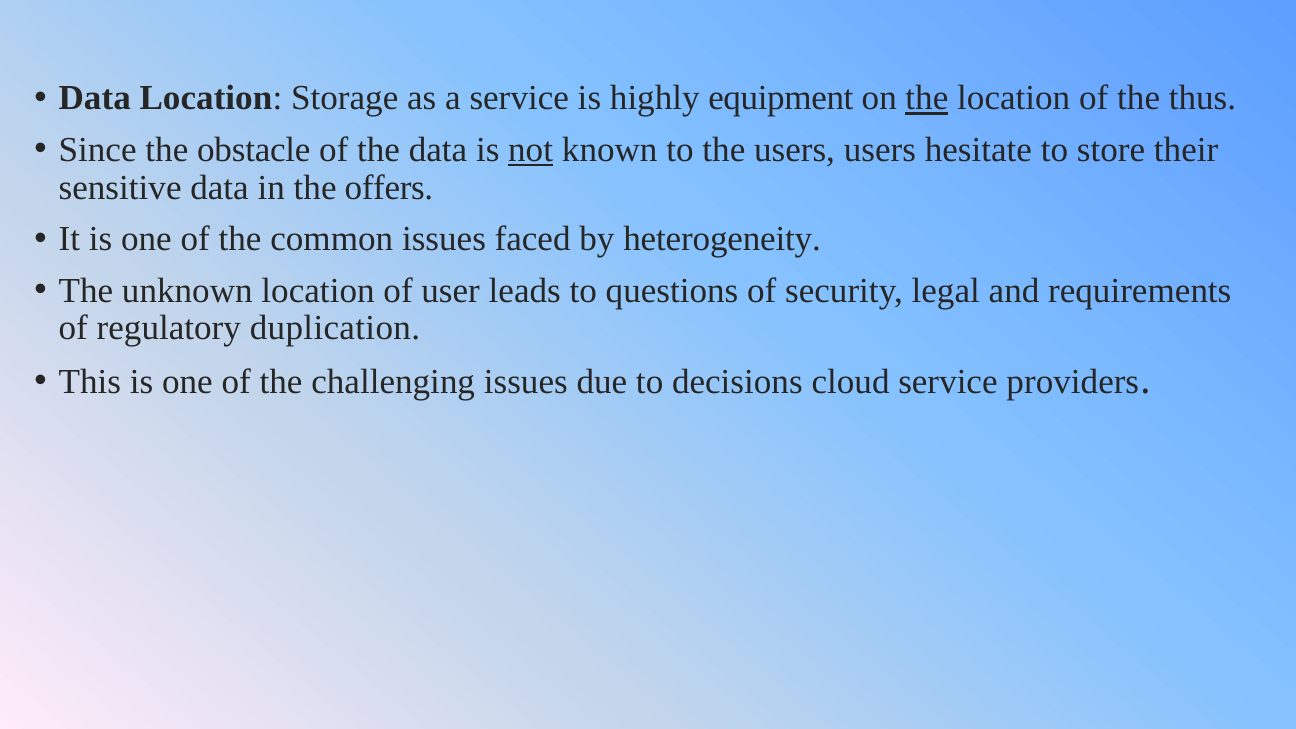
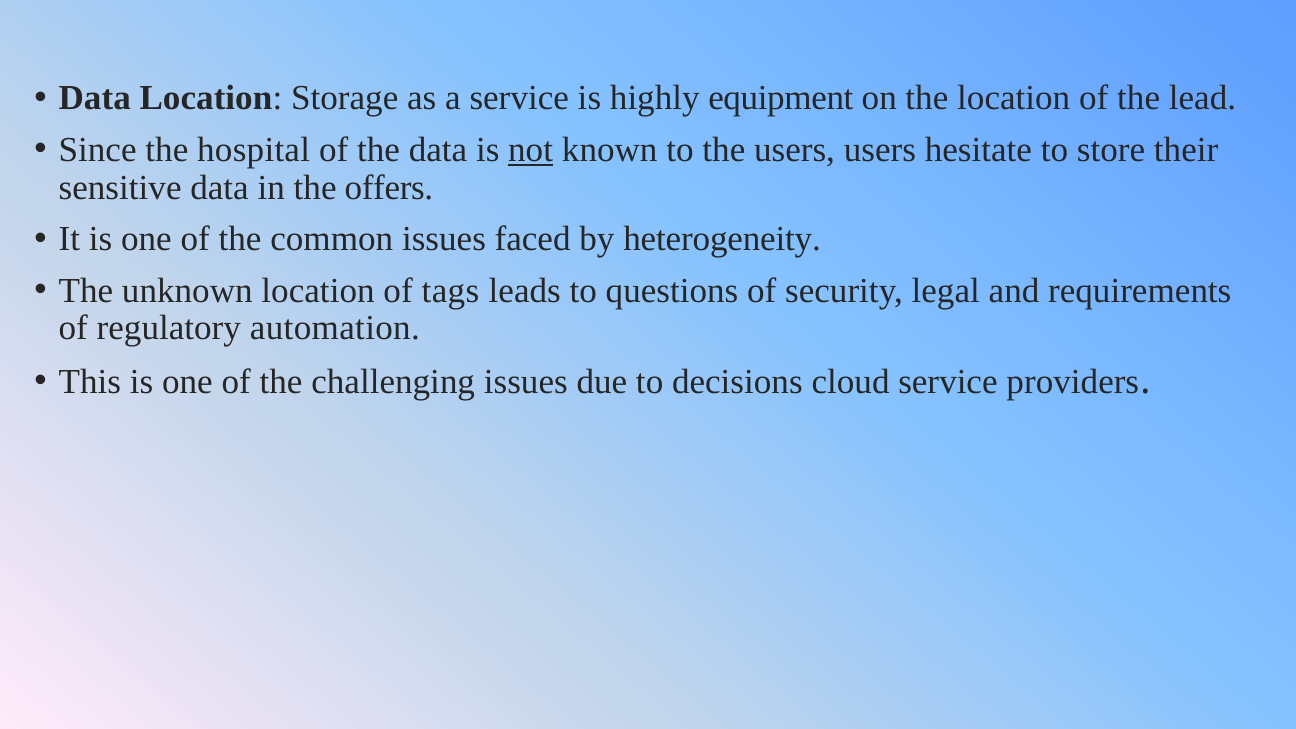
the at (927, 98) underline: present -> none
thus: thus -> lead
obstacle: obstacle -> hospital
user: user -> tags
duplication: duplication -> automation
